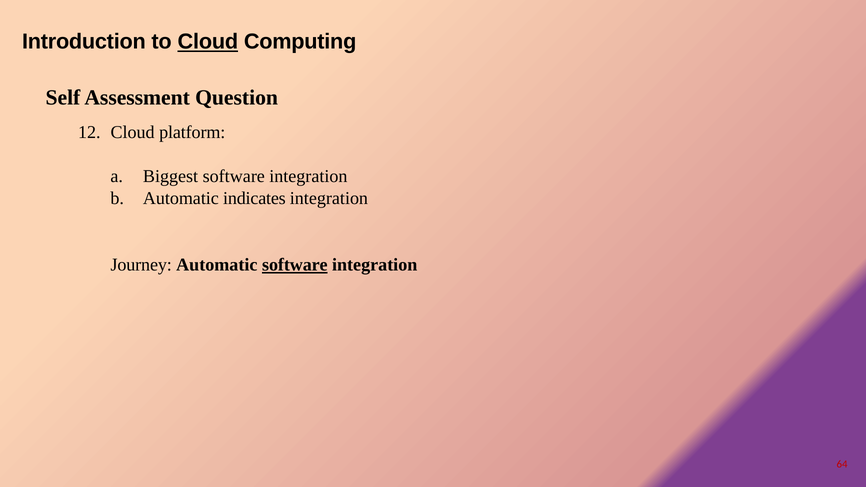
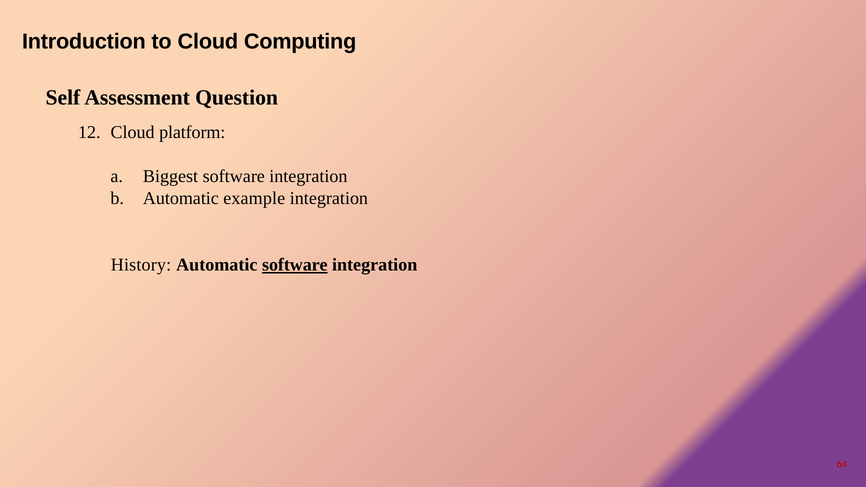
Cloud at (208, 42) underline: present -> none
indicates: indicates -> example
Journey: Journey -> History
